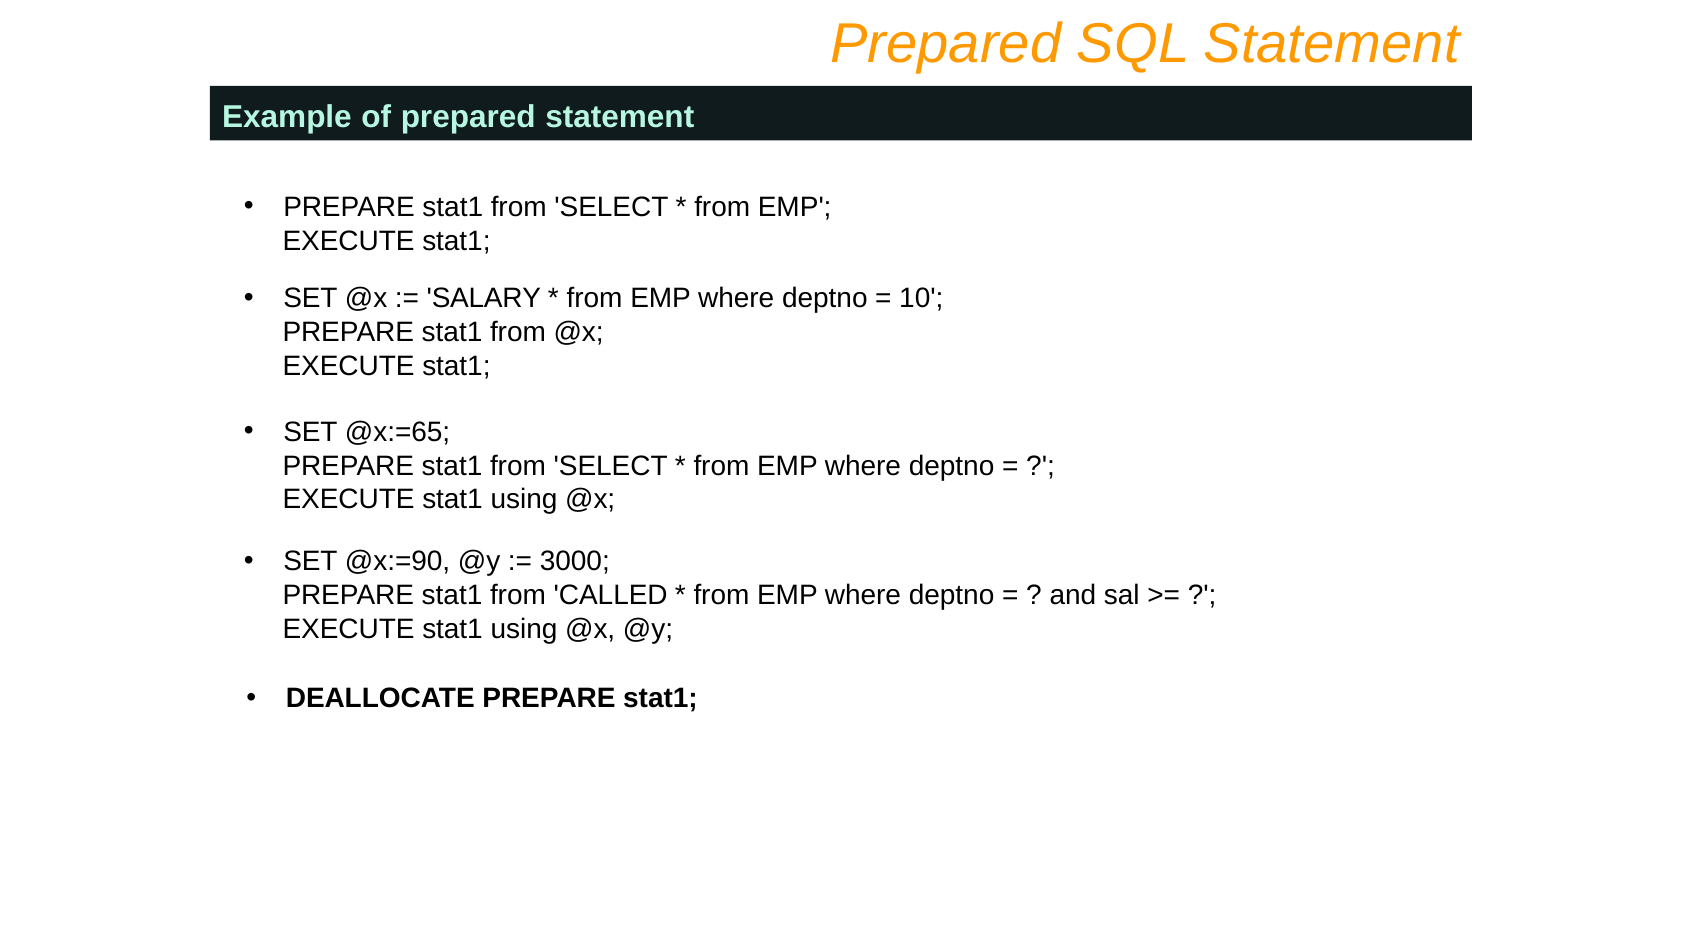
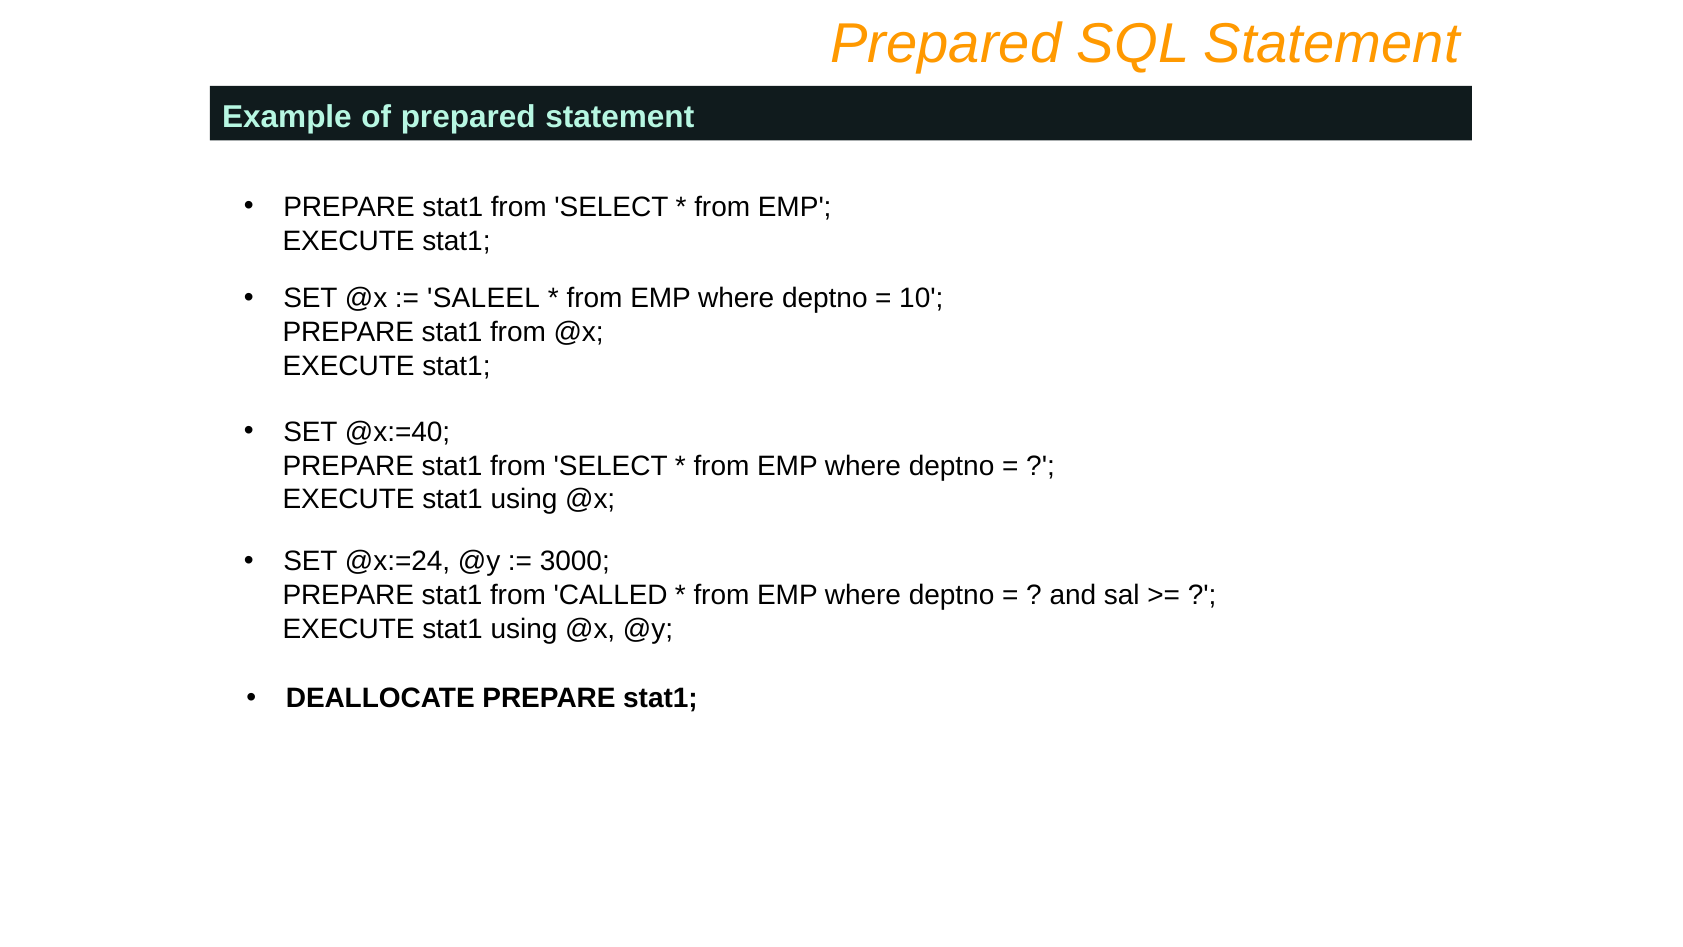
SALARY: SALARY -> SALEEL
@x:=65: @x:=65 -> @x:=40
@x:=90: @x:=90 -> @x:=24
